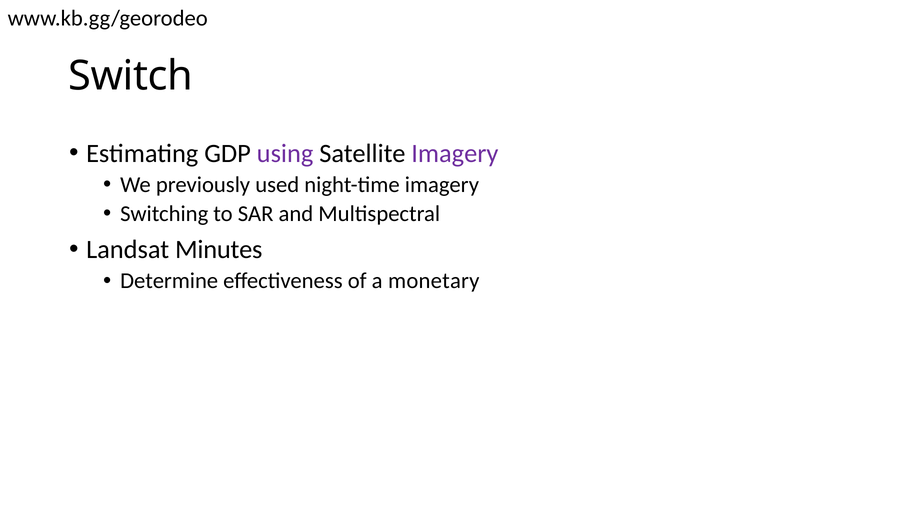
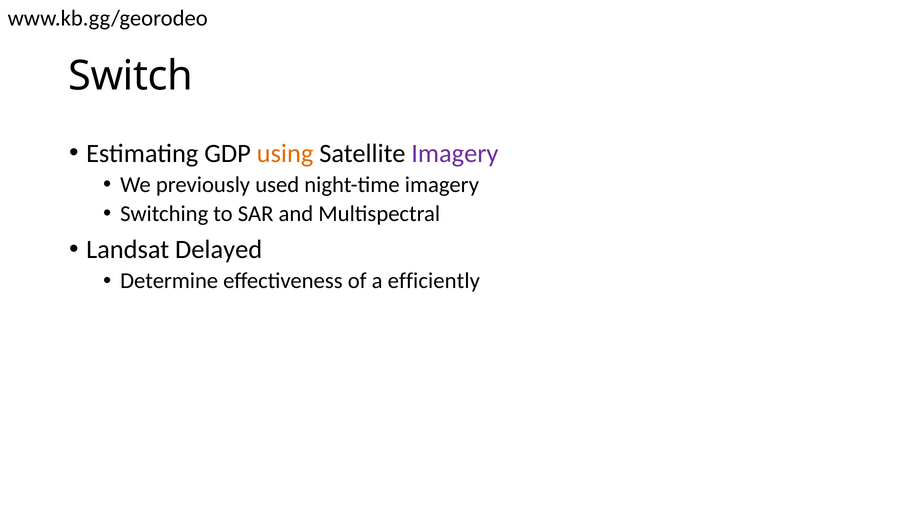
using colour: purple -> orange
Minutes: Minutes -> Delayed
monetary: monetary -> efficiently
